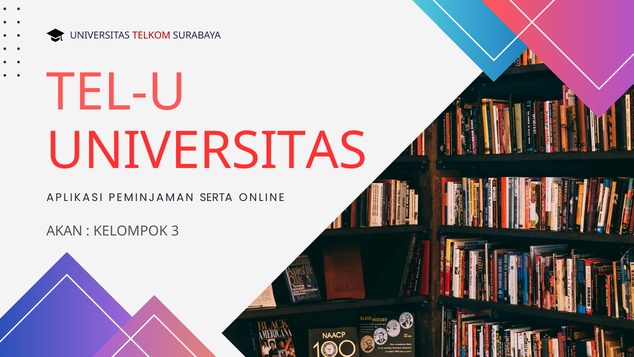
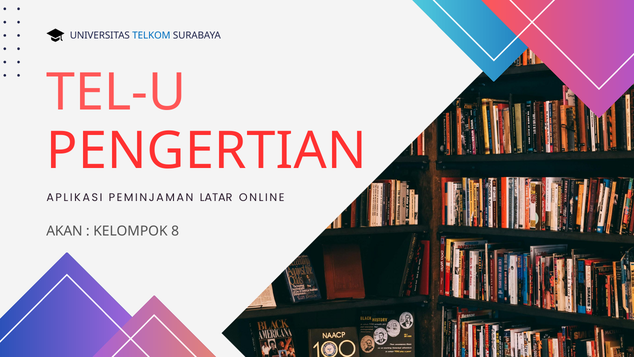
TELKOM colour: red -> blue
UNIVERSITAS at (207, 151): UNIVERSITAS -> PENGERTIAN
SERTA: SERTA -> LATAR
3: 3 -> 8
